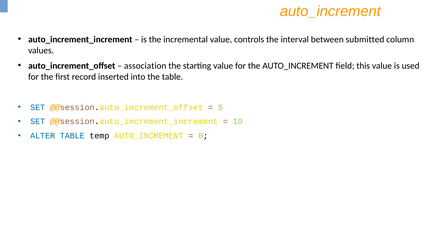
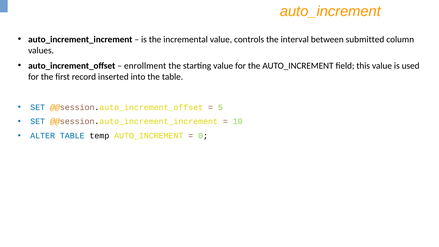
association: association -> enrollment
